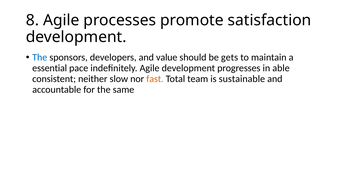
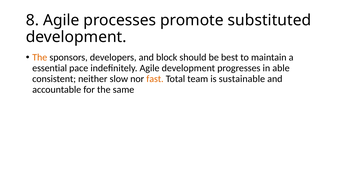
satisfaction: satisfaction -> substituted
The at (40, 57) colour: blue -> orange
value: value -> block
gets: gets -> best
